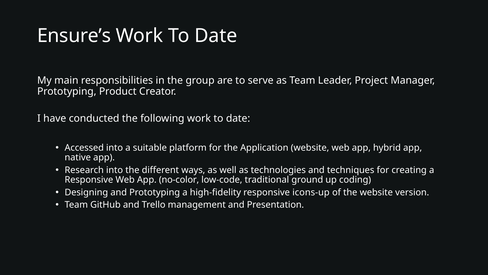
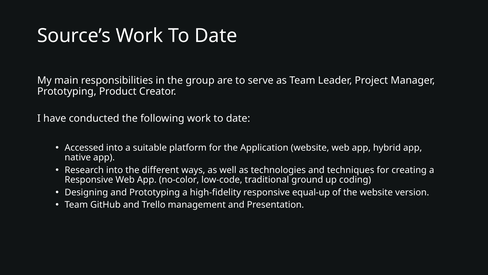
Ensure’s: Ensure’s -> Source’s
icons-up: icons-up -> equal-up
